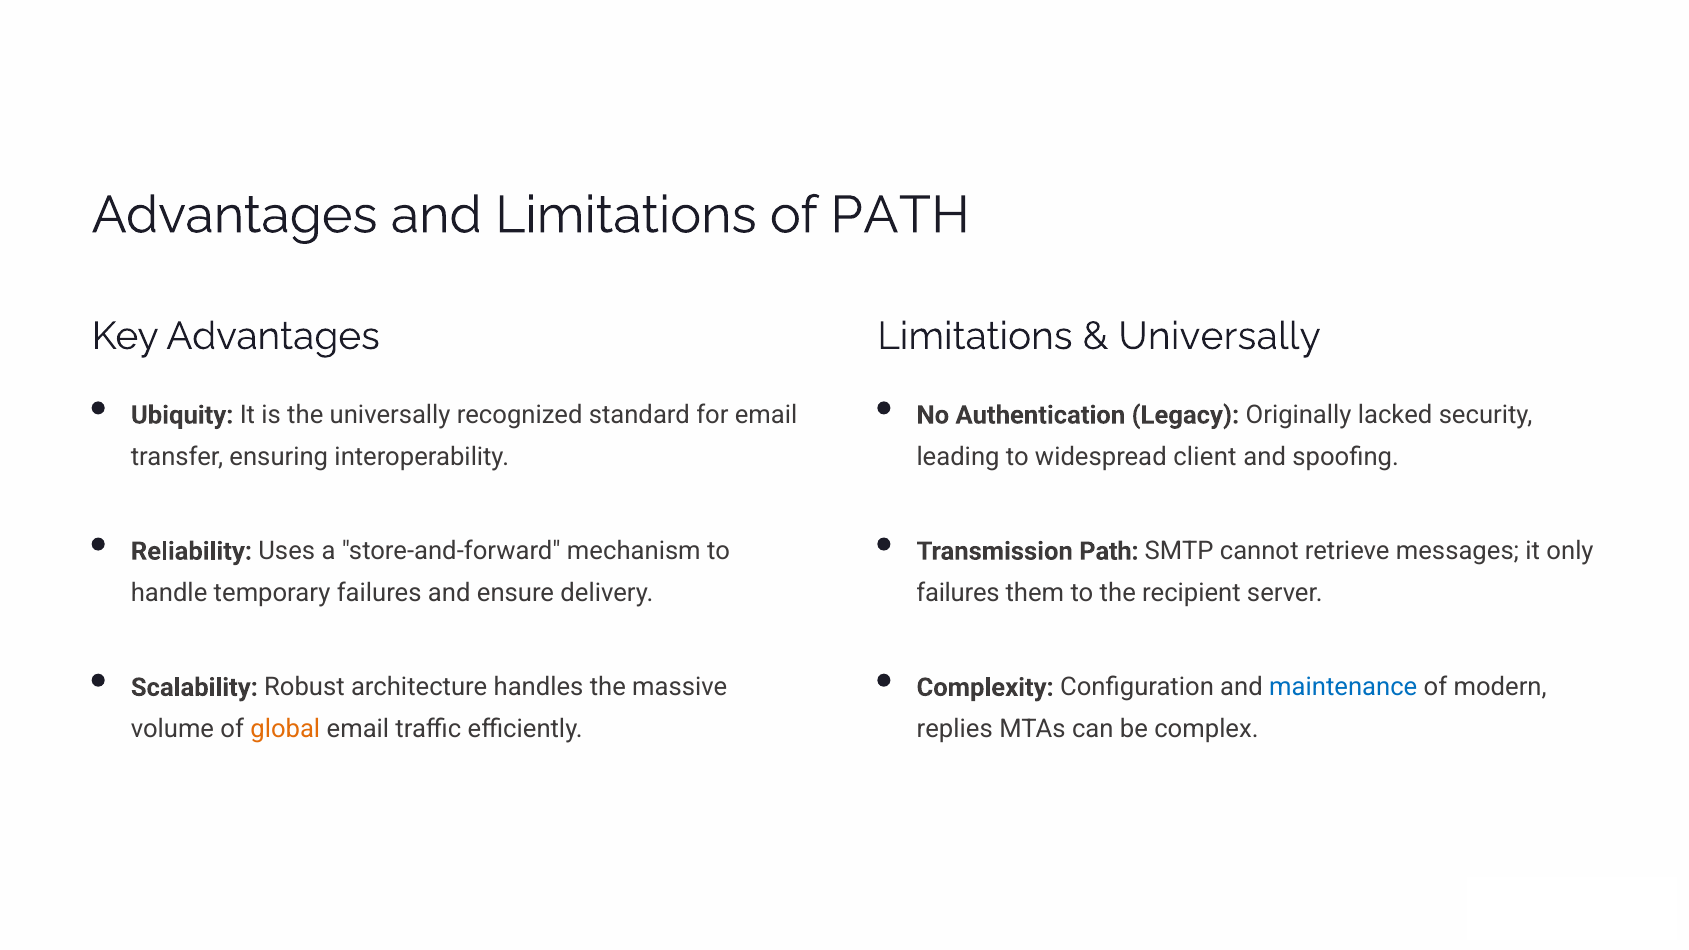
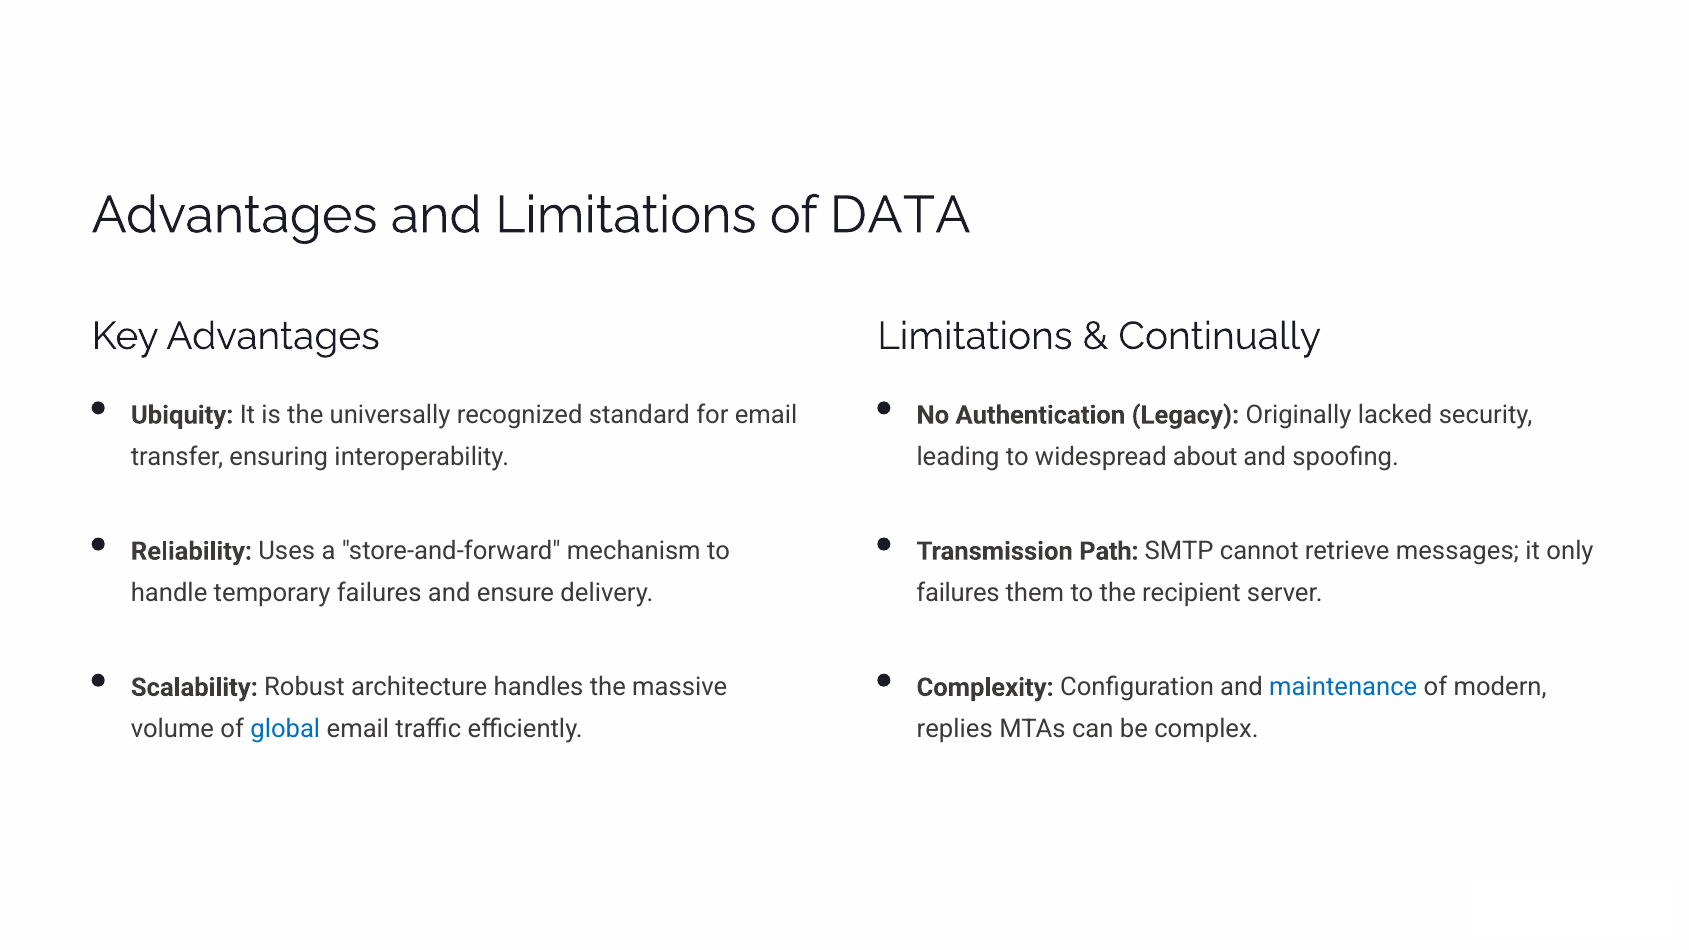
of PATH: PATH -> DATA
Universally at (1220, 336): Universally -> Continually
client: client -> about
global colour: orange -> blue
